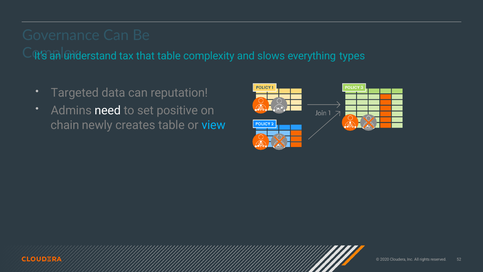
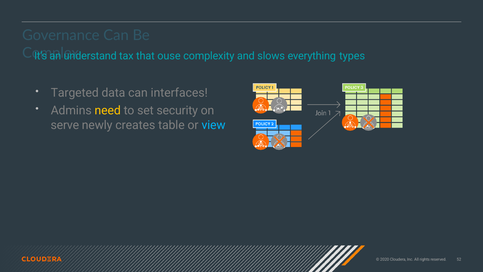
that table: table -> ouse
reputation: reputation -> interfaces
need colour: white -> yellow
positive: positive -> security
chain: chain -> serve
